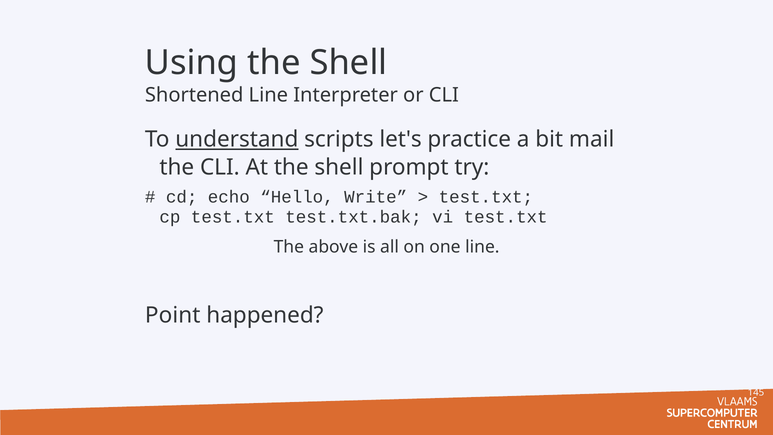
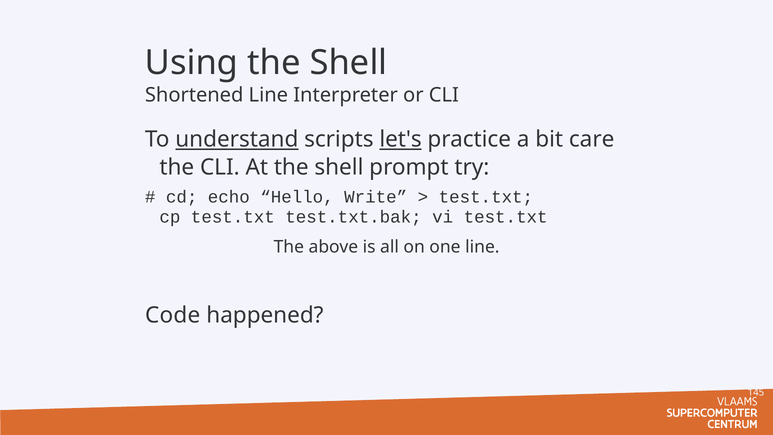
let's underline: none -> present
mail: mail -> care
Point: Point -> Code
